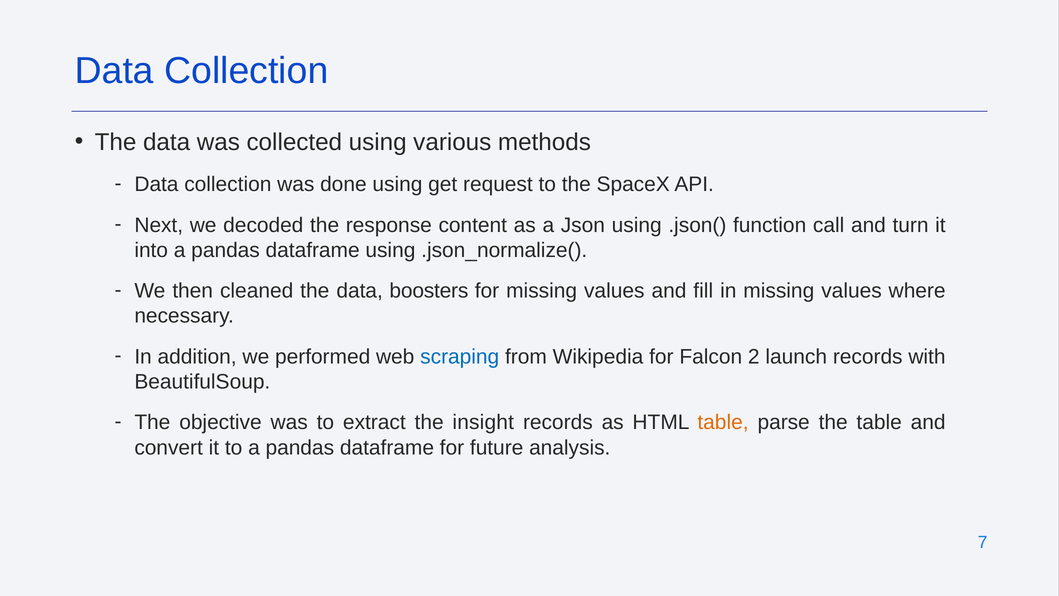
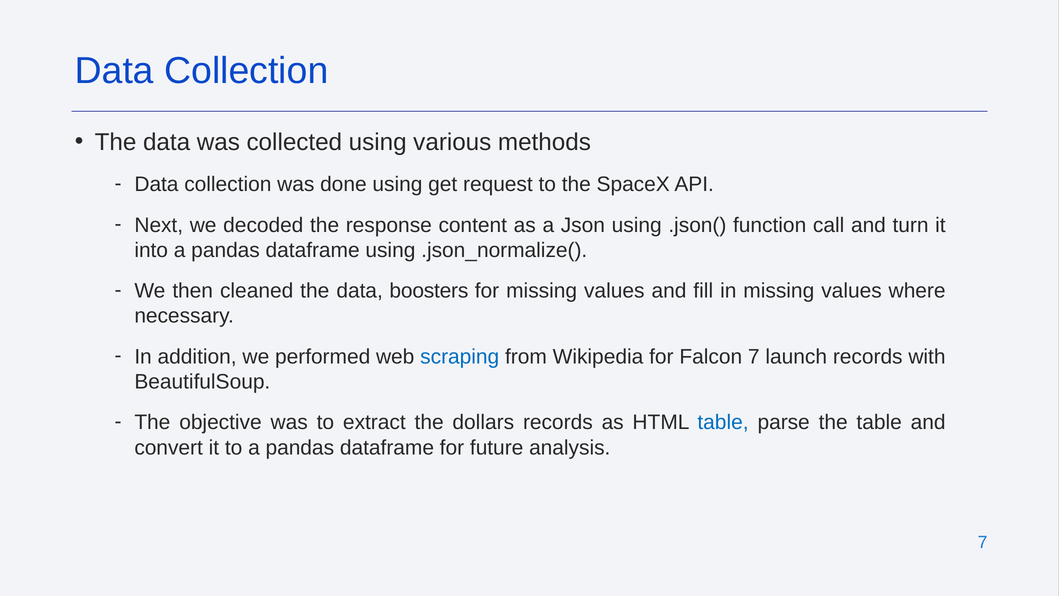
Falcon 2: 2 -> 7
insight: insight -> dollars
table at (723, 422) colour: orange -> blue
